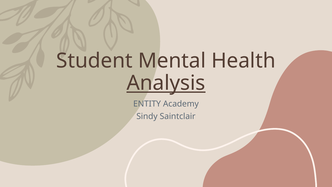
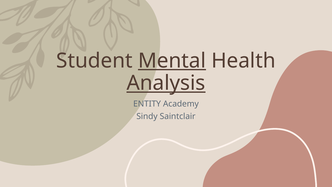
Mental underline: none -> present
